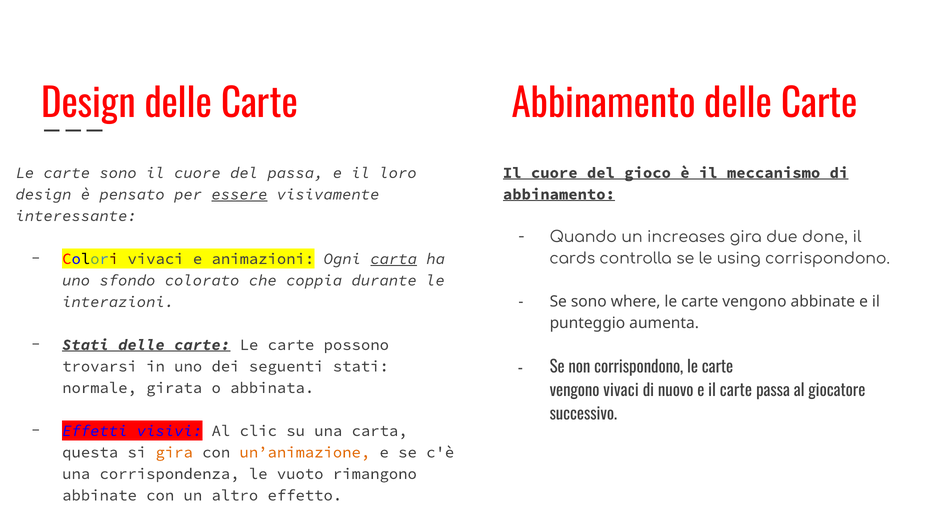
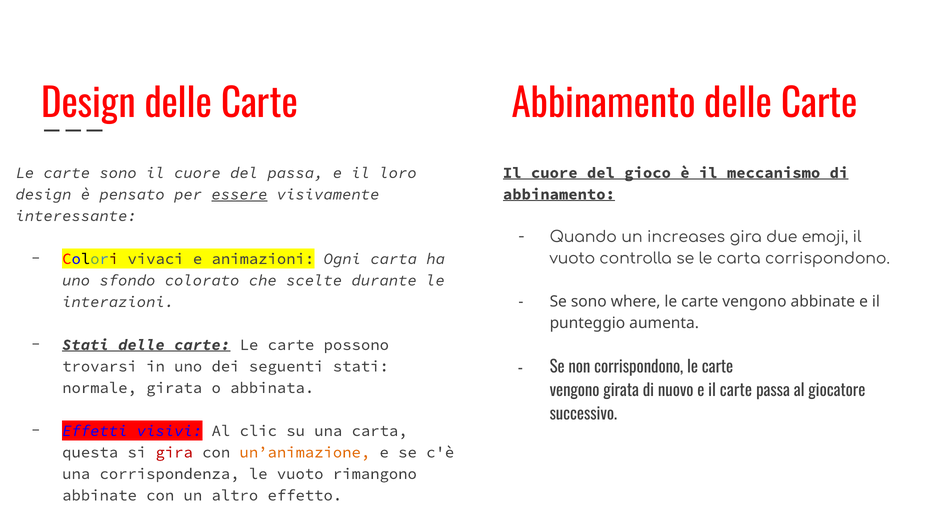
done: done -> emoji
cards at (572, 258): cards -> vuoto
le using: using -> carta
carta at (394, 258) underline: present -> none
coppia: coppia -> scelte
vengono vivaci: vivaci -> girata
gira at (174, 452) colour: orange -> red
